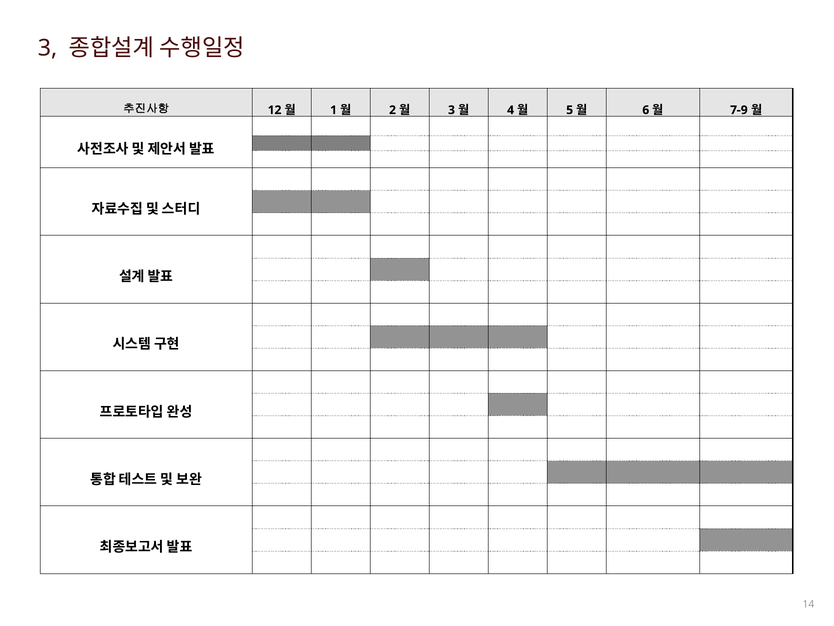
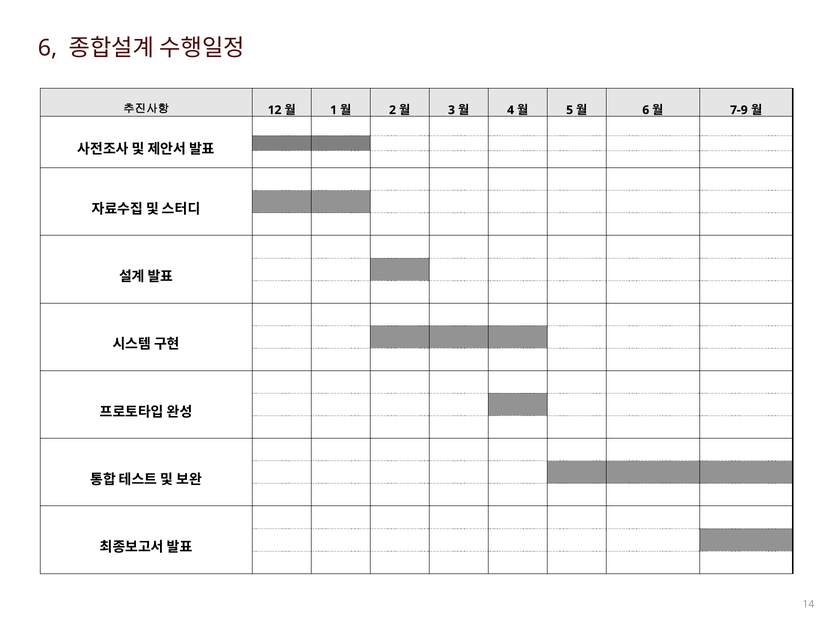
3 at (48, 48): 3 -> 6
